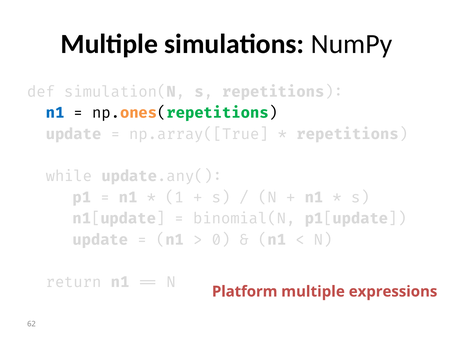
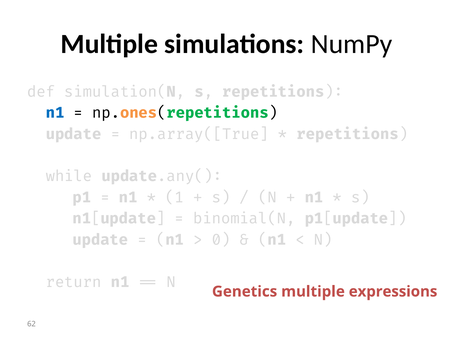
Platform: Platform -> Genetics
